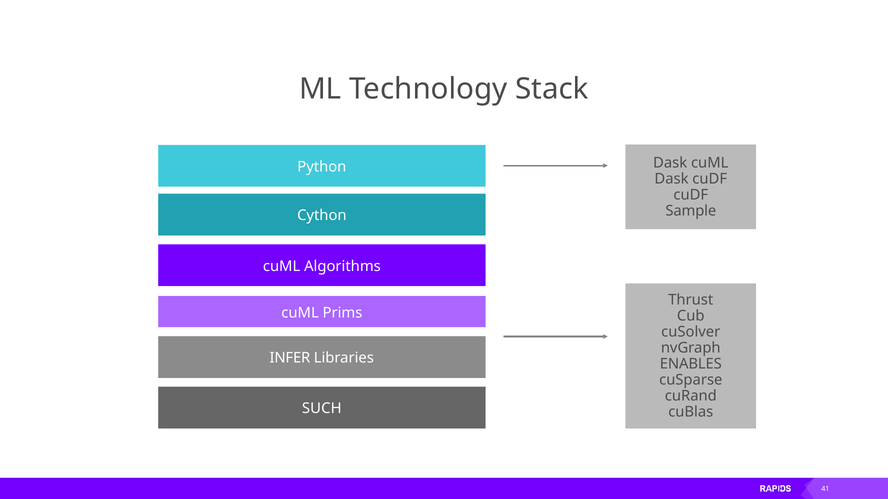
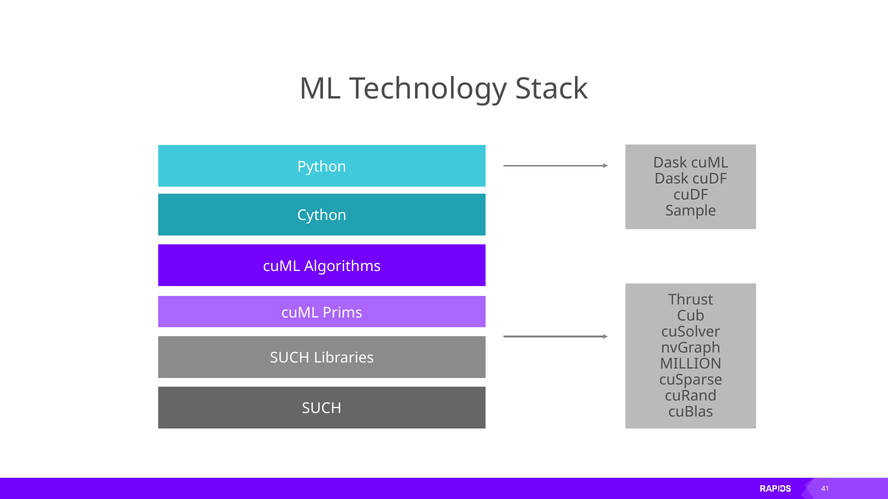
INFER at (290, 358): INFER -> SUCH
ENABLES: ENABLES -> MILLION
